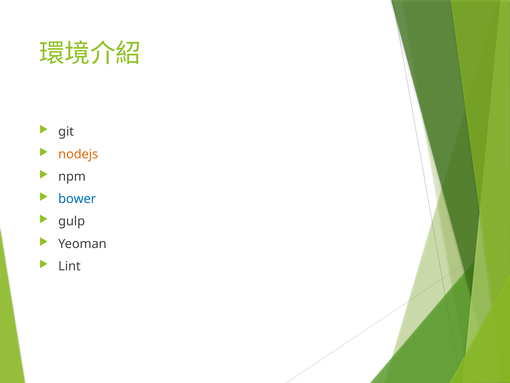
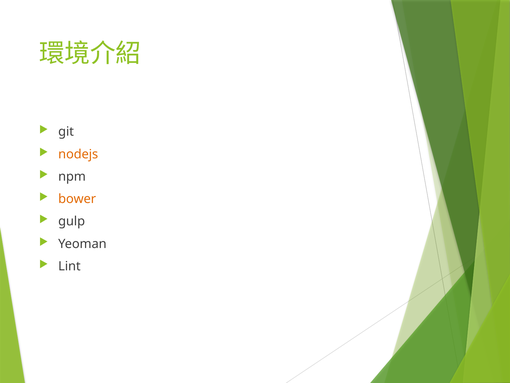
bower colour: blue -> orange
